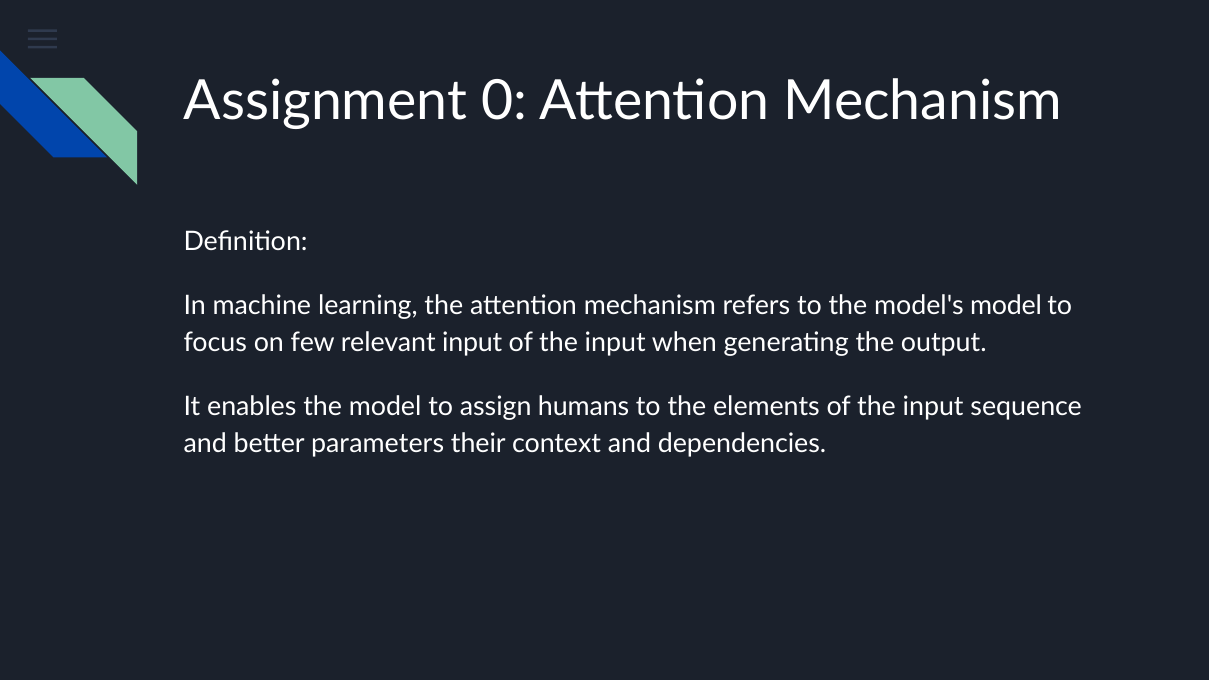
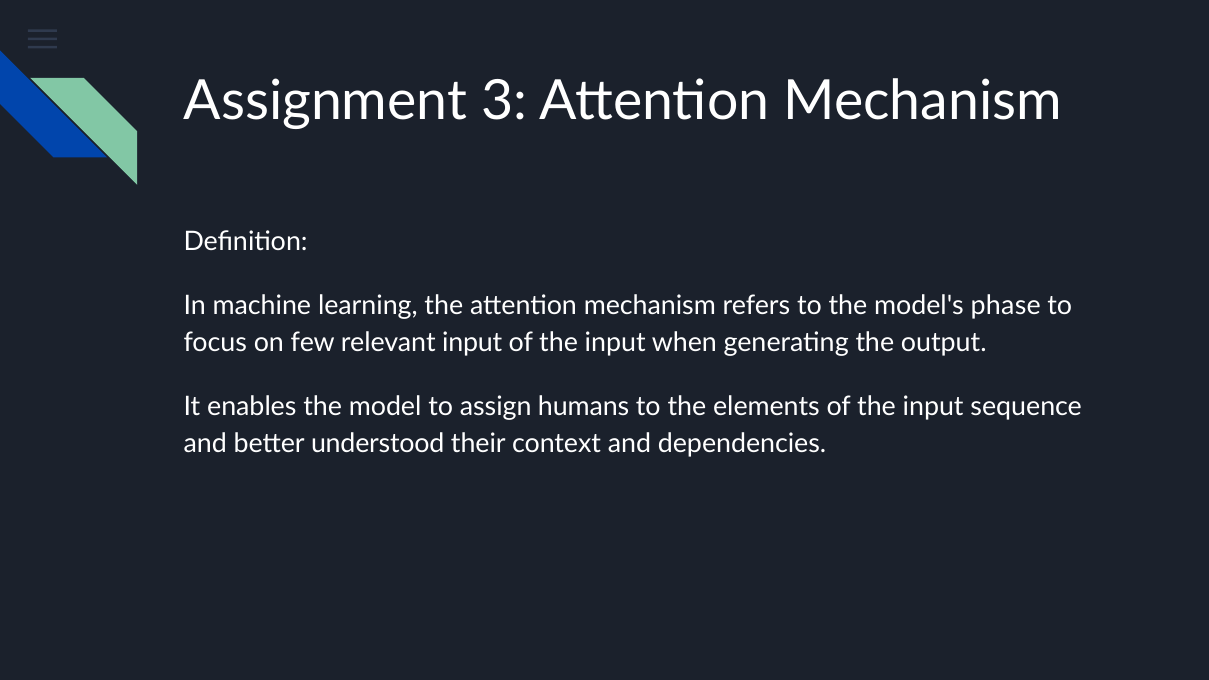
0: 0 -> 3
model's model: model -> phase
parameters: parameters -> understood
